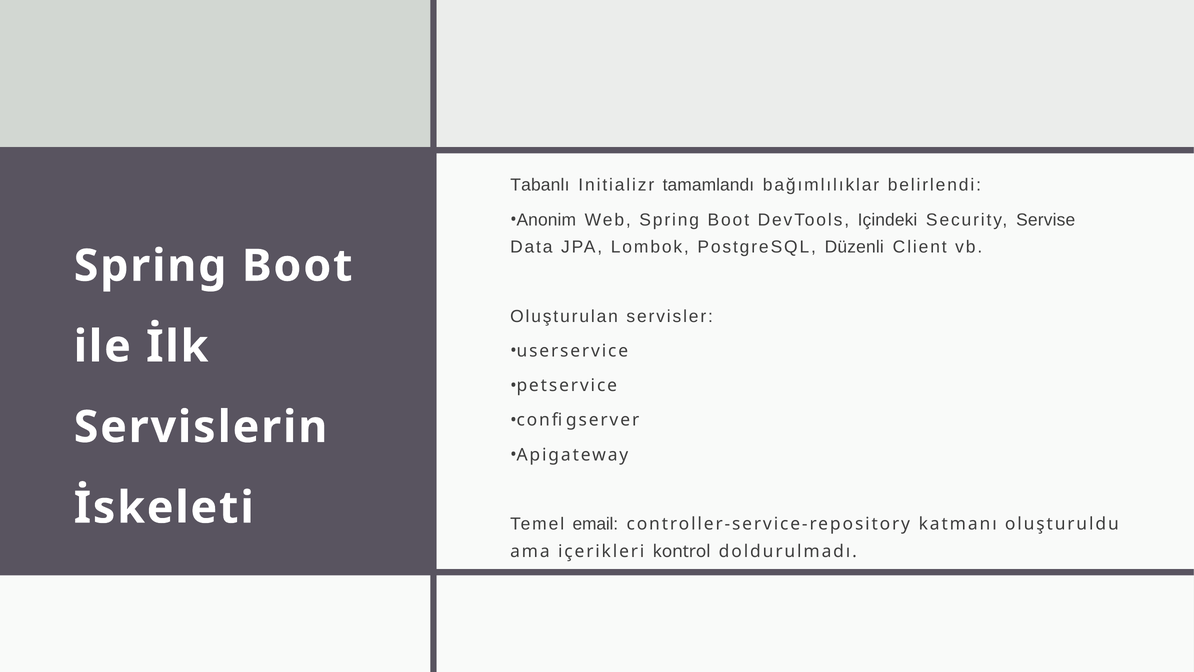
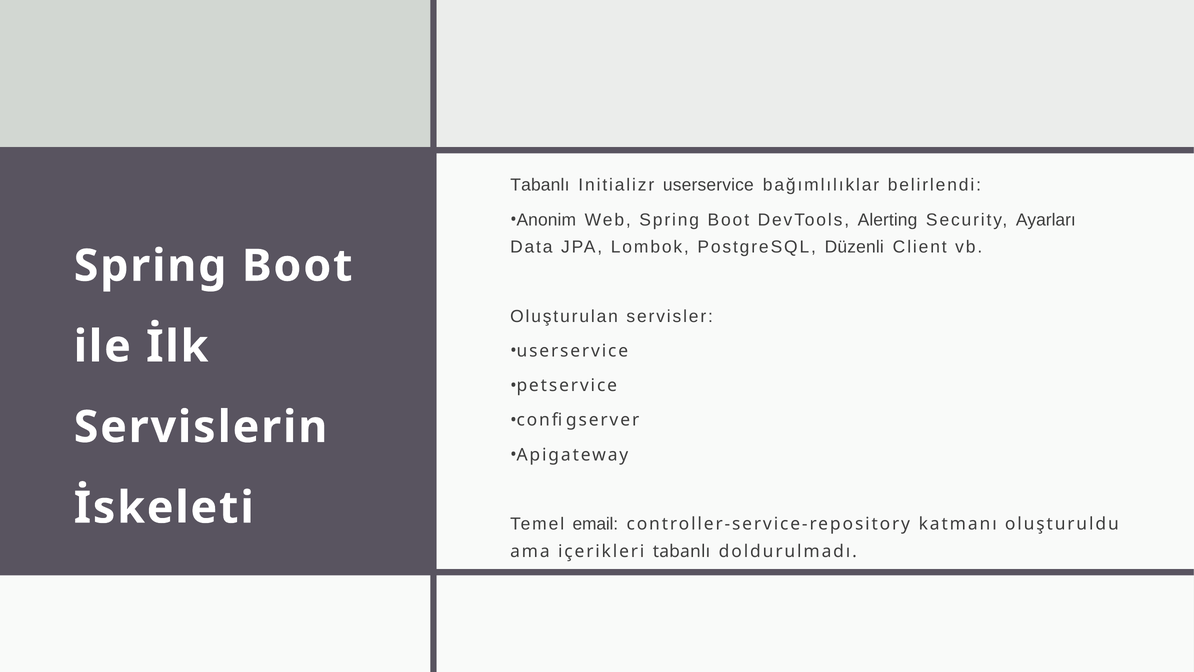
Initializr tamamlandı: tamamlandı -> userservice
Içindeki: Içindeki -> Alerting
Servise: Servise -> Ayarları
içerikleri kontrol: kontrol -> tabanlı
